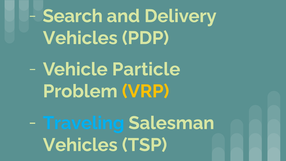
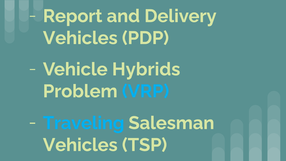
Search: Search -> Report
Particle: Particle -> Hybrids
VRP colour: yellow -> light blue
